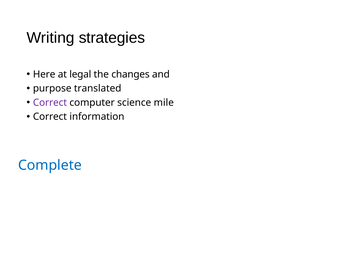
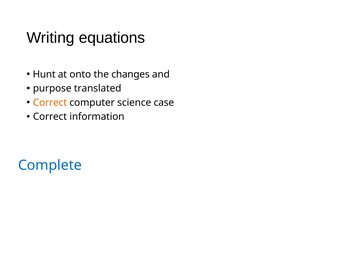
strategies: strategies -> equations
Here: Here -> Hunt
legal: legal -> onto
Correct at (50, 103) colour: purple -> orange
mile: mile -> case
